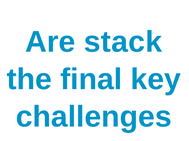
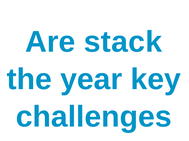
final: final -> year
